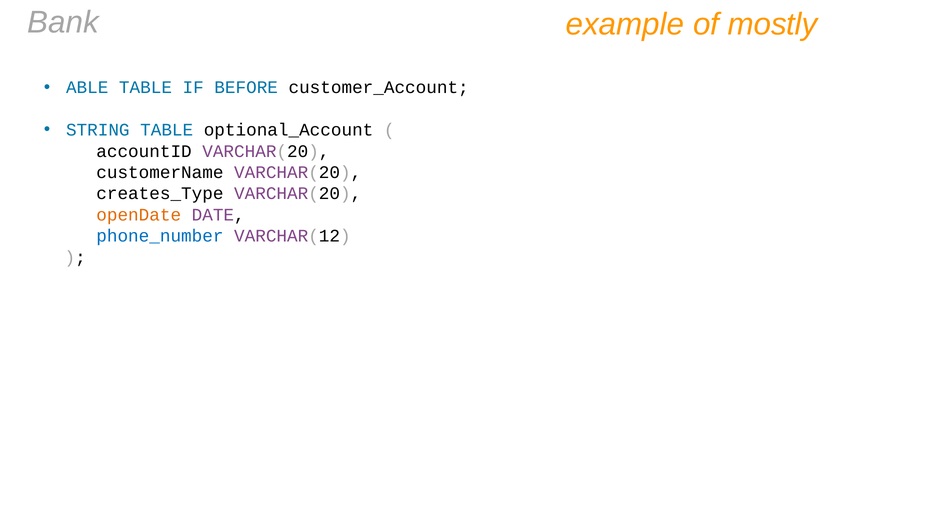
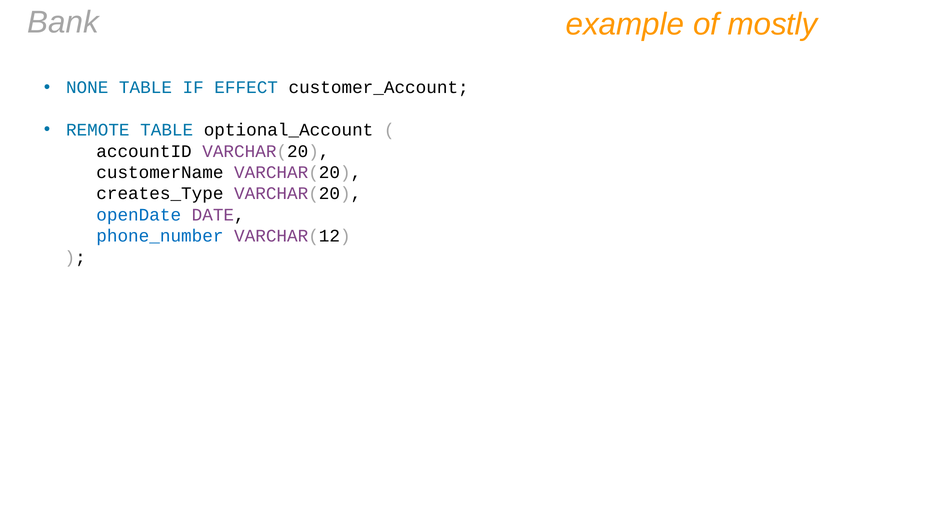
ABLE: ABLE -> NONE
BEFORE: BEFORE -> EFFECT
STRING: STRING -> REMOTE
openDate colour: orange -> blue
